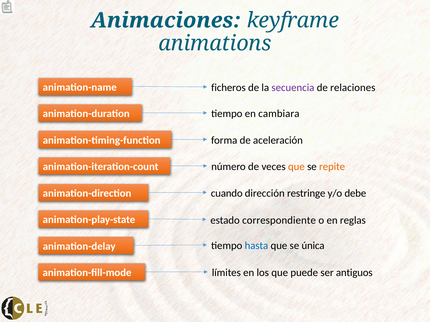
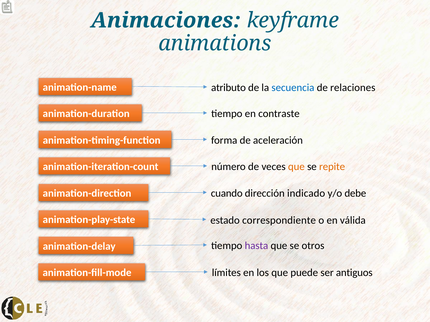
ficheros: ficheros -> atributo
secuencia colour: purple -> blue
cambiara: cambiara -> contraste
restringe: restringe -> indicado
reglas: reglas -> válida
hasta colour: blue -> purple
única: única -> otros
